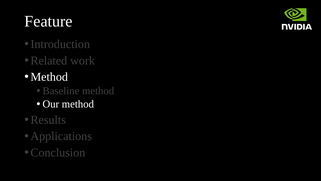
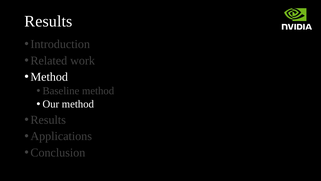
Feature at (49, 21): Feature -> Results
